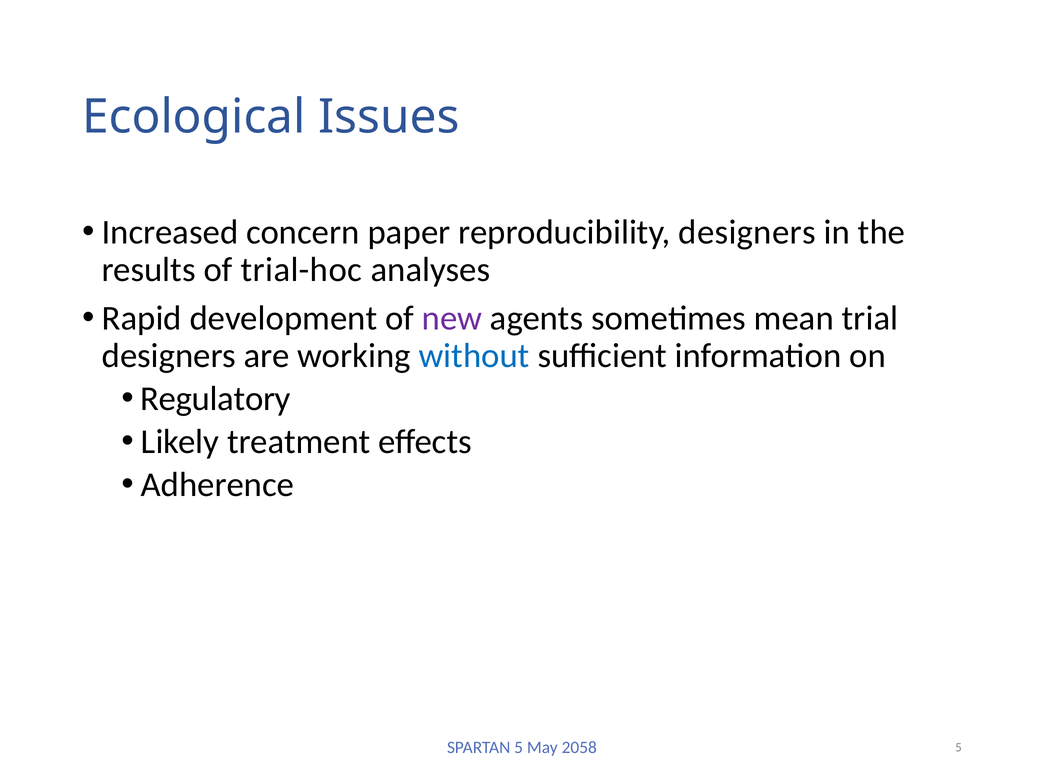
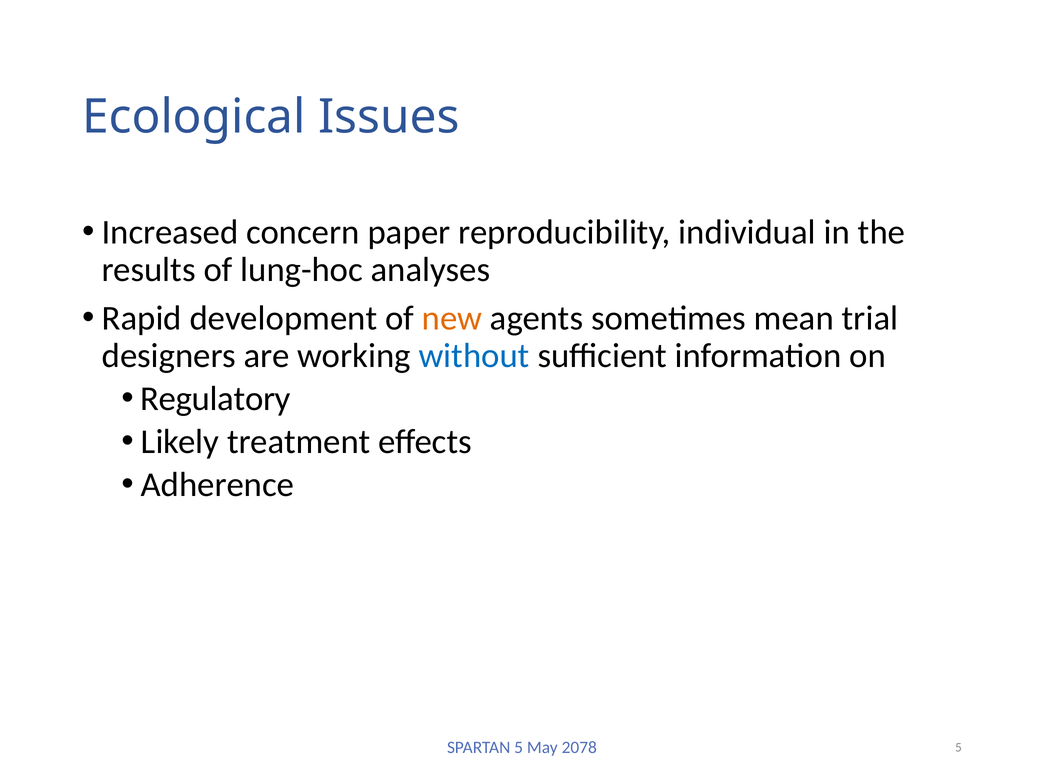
reproducibility designers: designers -> individual
trial-hoc: trial-hoc -> lung-hoc
new colour: purple -> orange
2058: 2058 -> 2078
